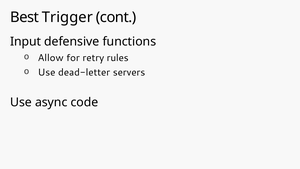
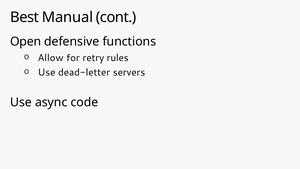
Trigger: Trigger -> Manual
Input: Input -> Open
